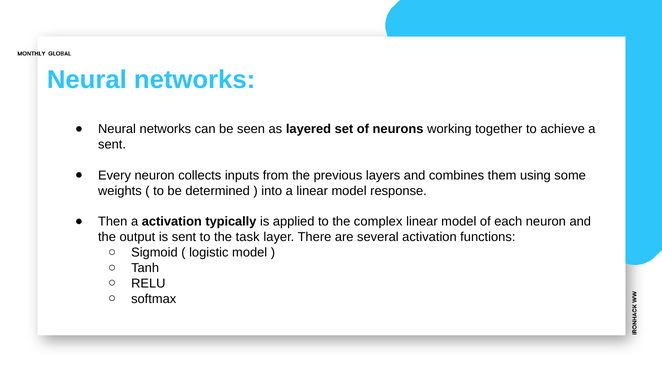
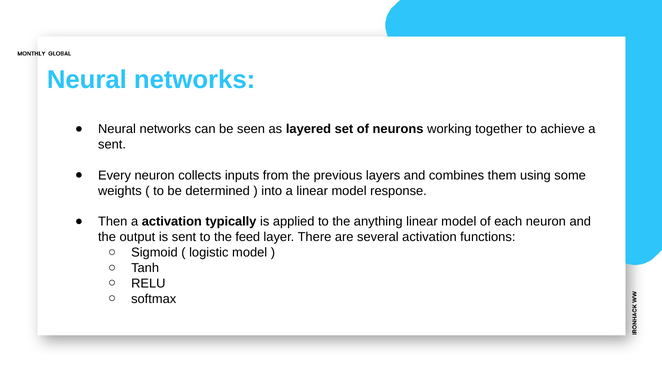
complex: complex -> anything
task: task -> feed
